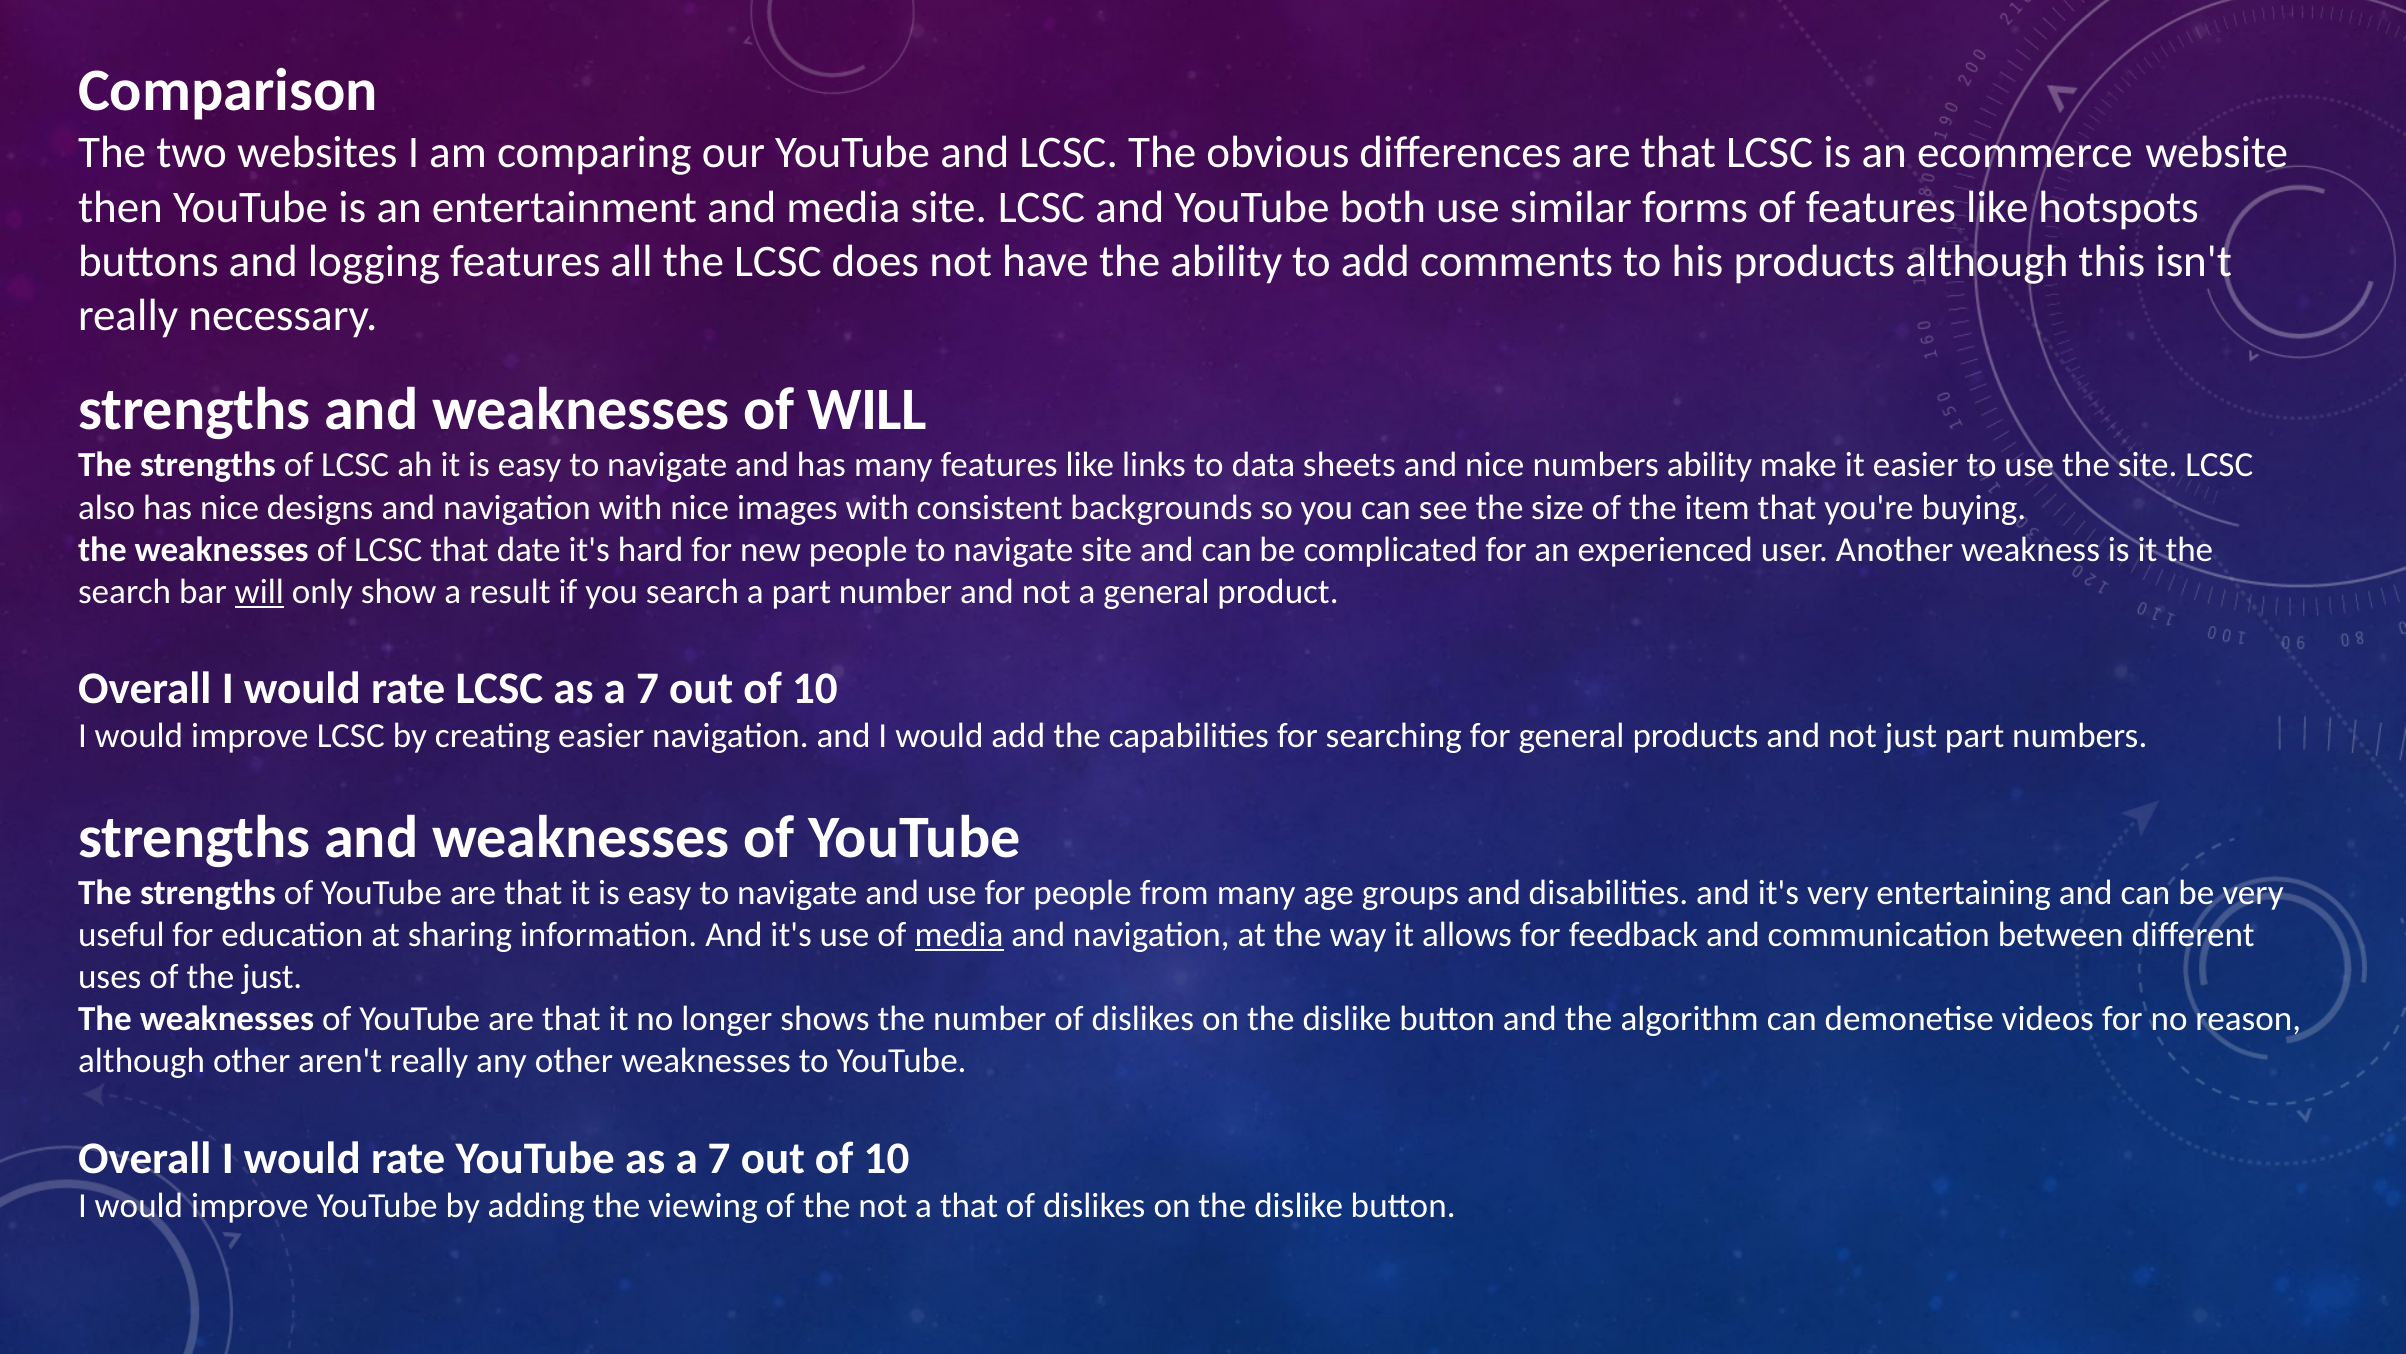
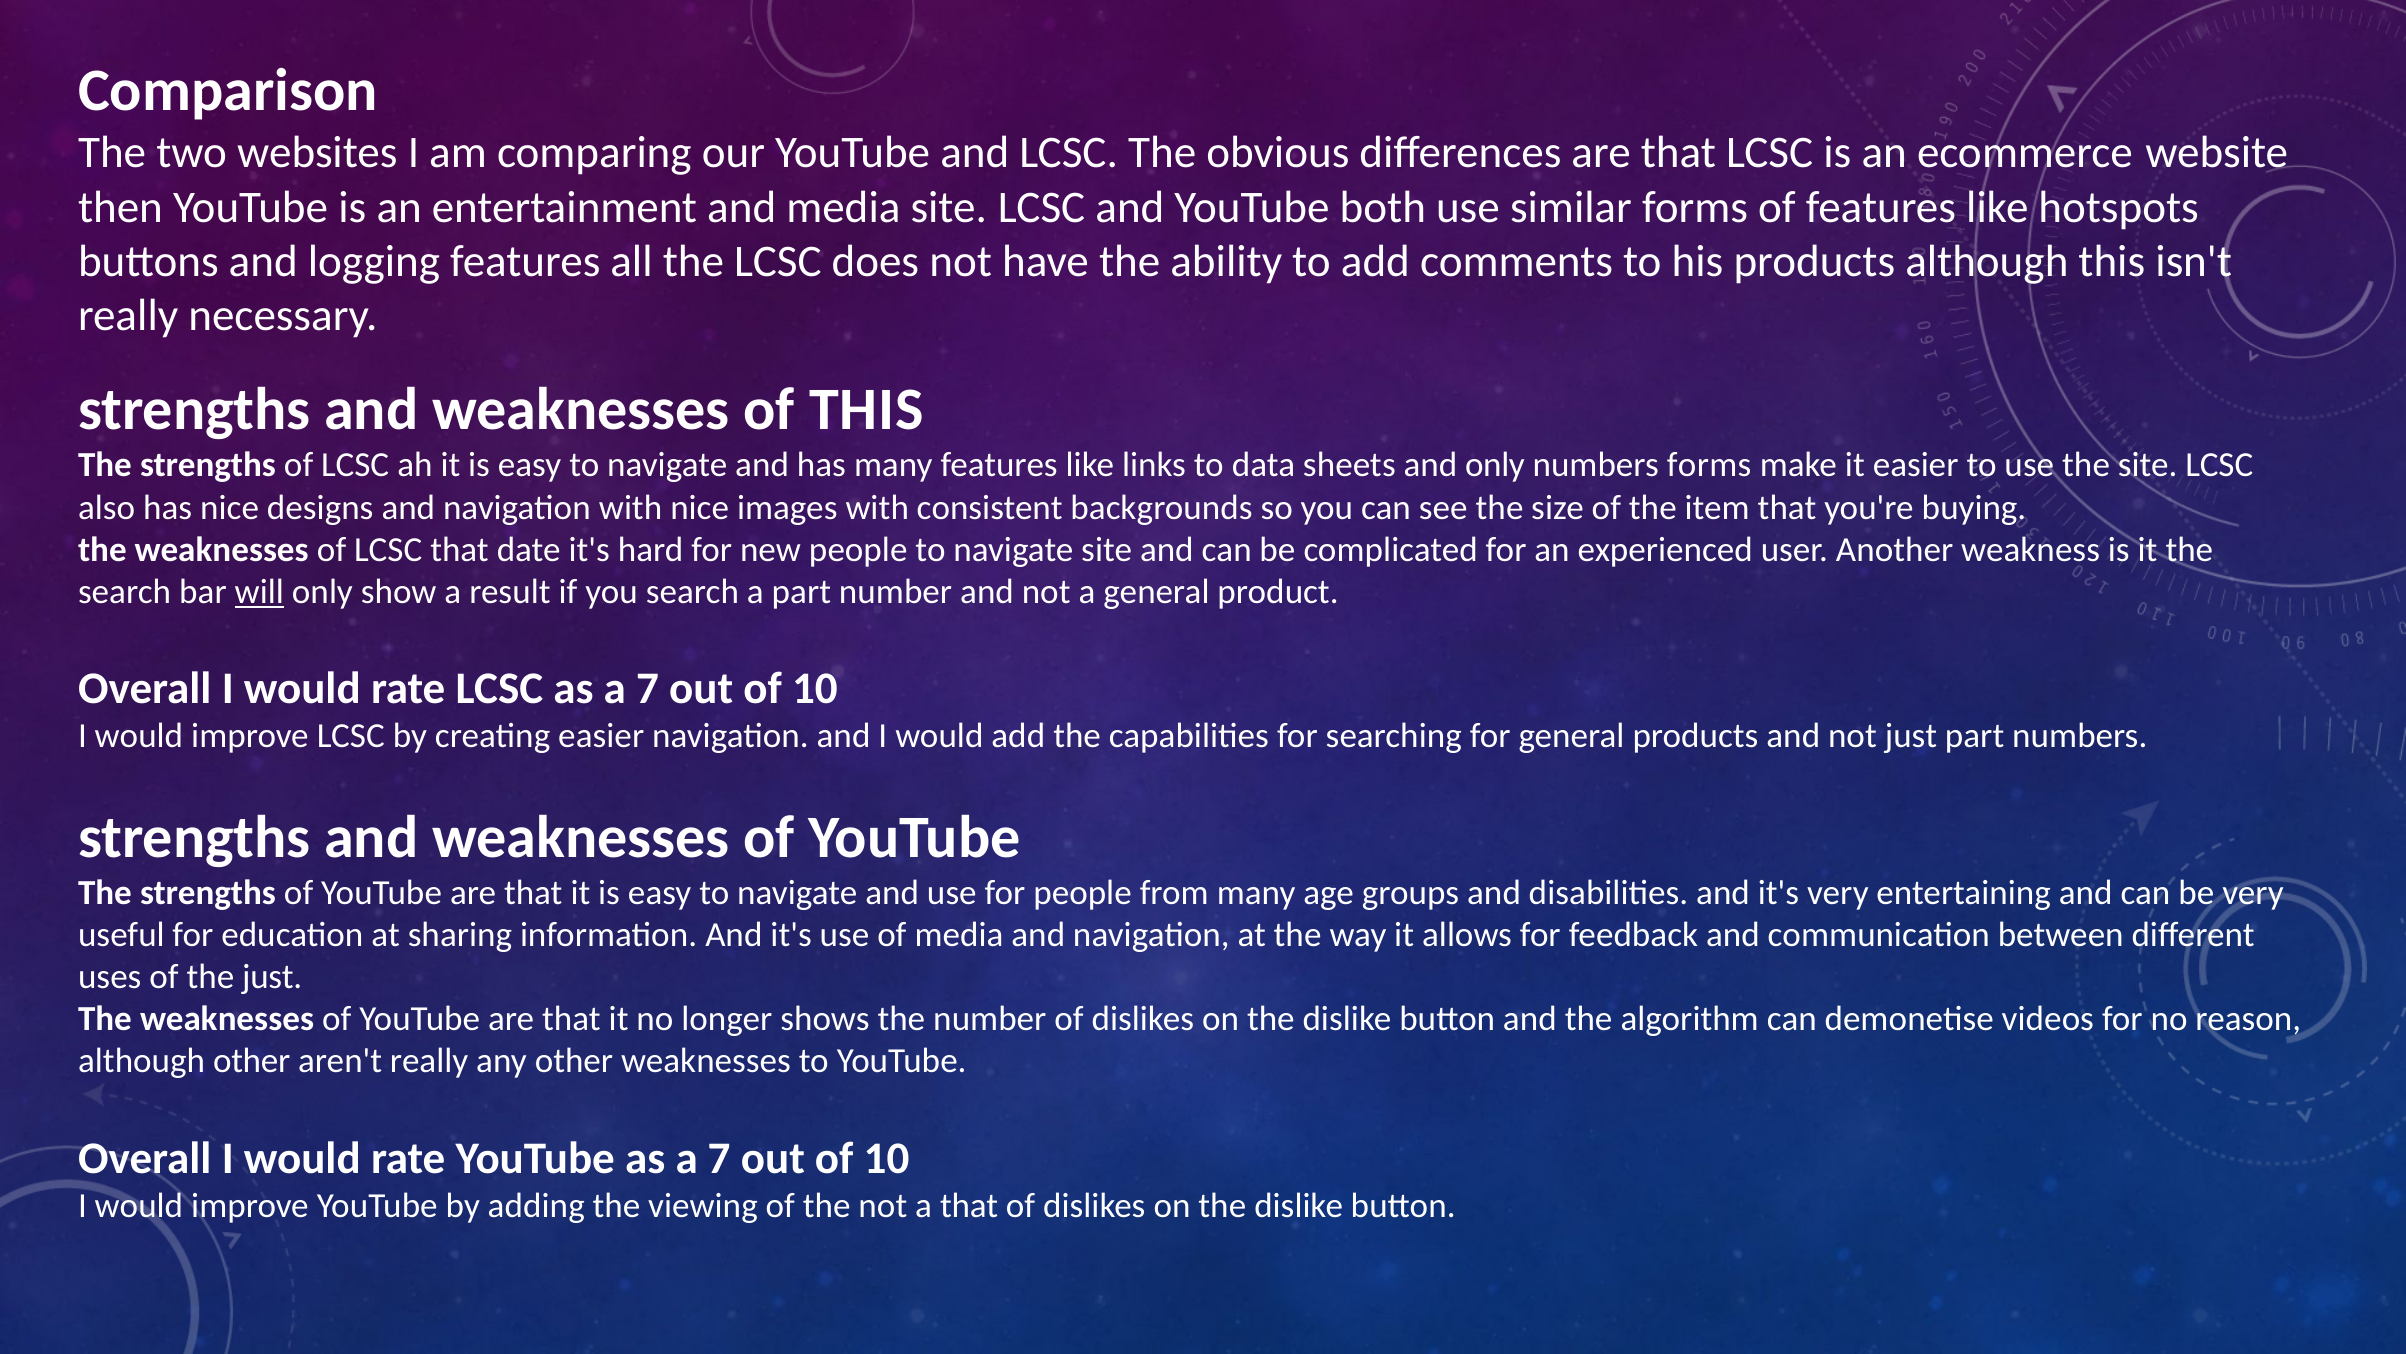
of WILL: WILL -> THIS
and nice: nice -> only
numbers ability: ability -> forms
media at (959, 934) underline: present -> none
